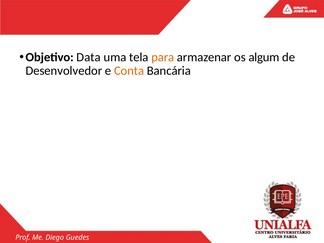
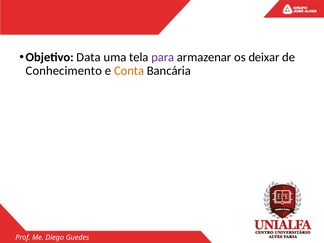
para colour: orange -> purple
algum: algum -> deixar
Desenvolvedor: Desenvolvedor -> Conhecimento
